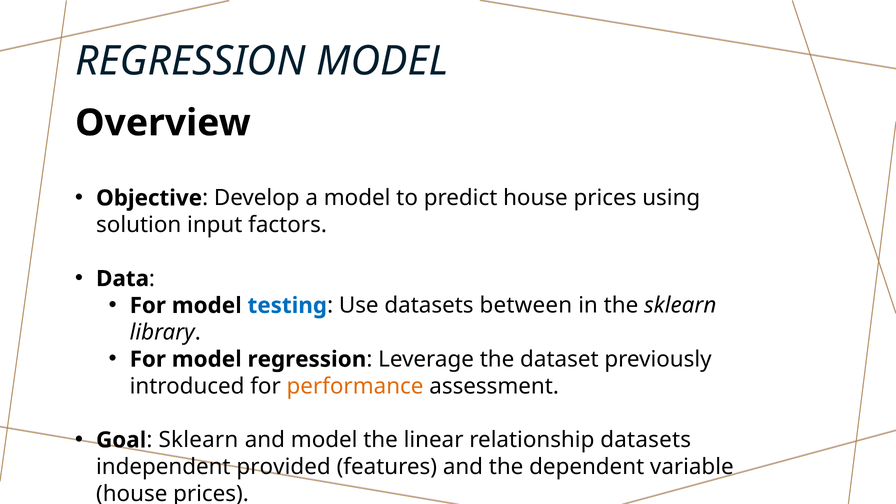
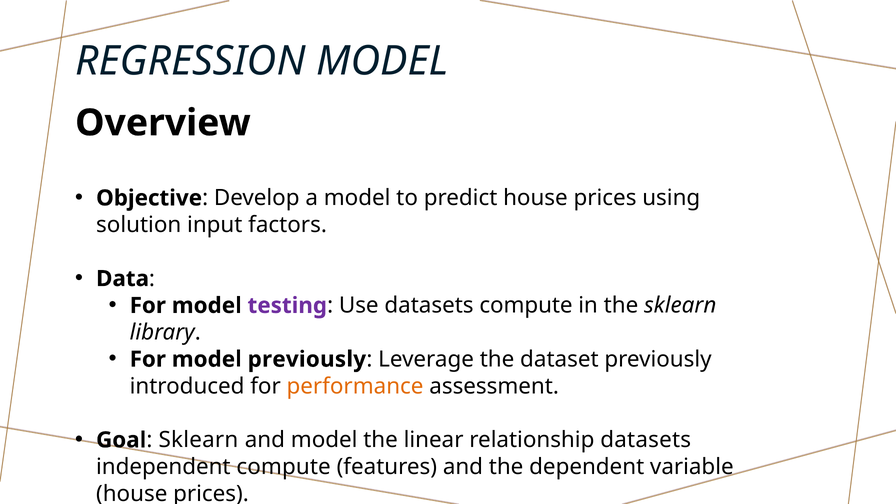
testing colour: blue -> purple
datasets between: between -> compute
model regression: regression -> previously
independent provided: provided -> compute
